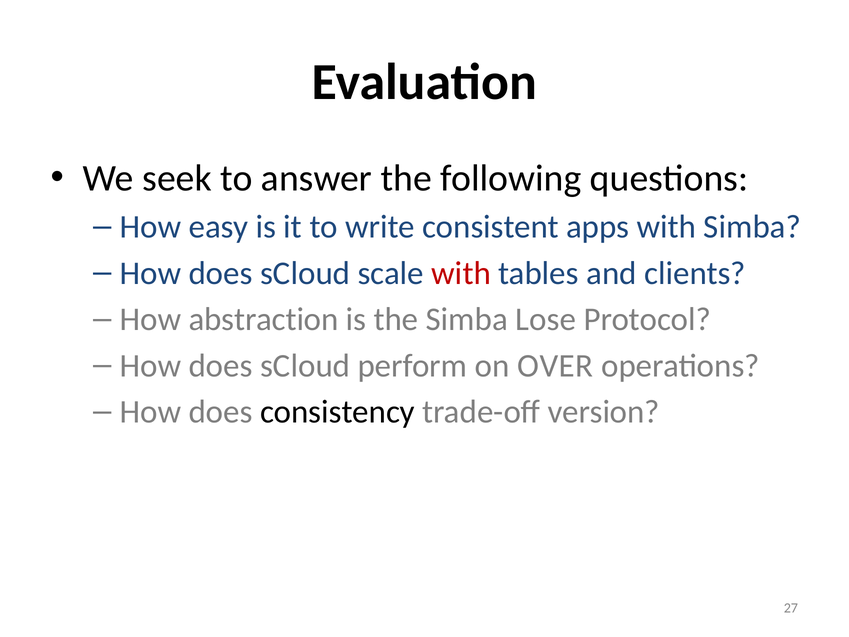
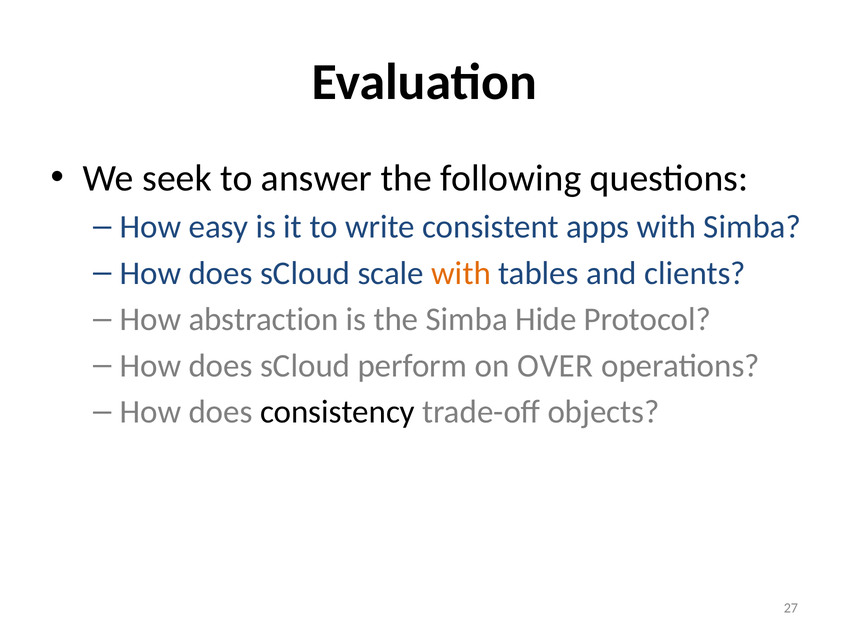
with at (461, 273) colour: red -> orange
Lose: Lose -> Hide
version: version -> objects
